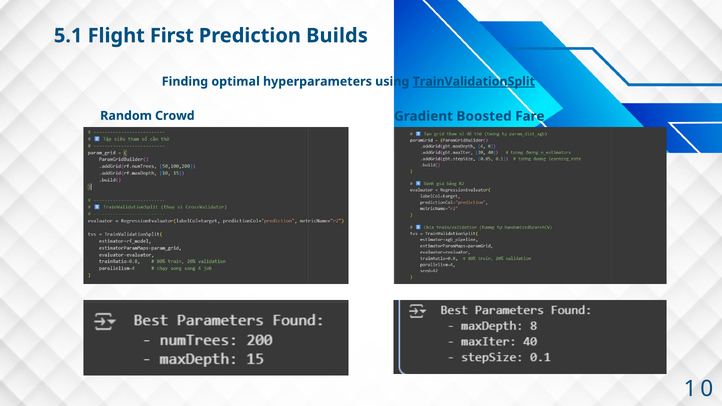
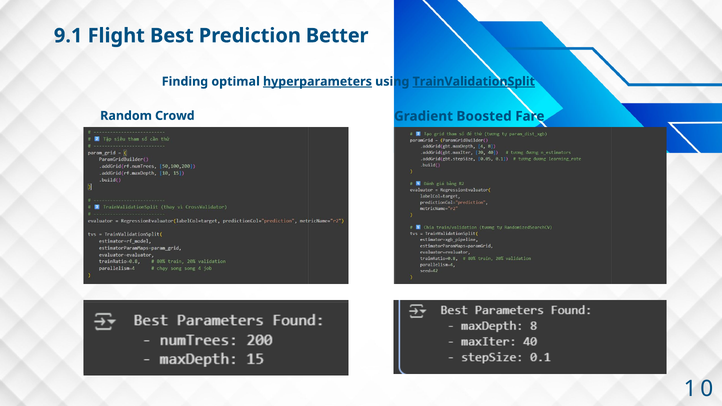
5.1: 5.1 -> 9.1
First: First -> Best
Builds: Builds -> Better
hyperparameters underline: none -> present
